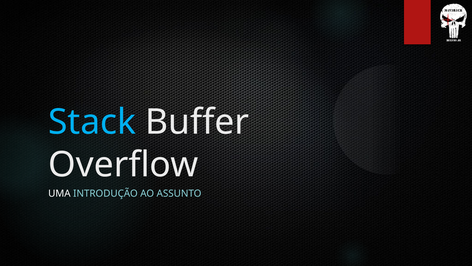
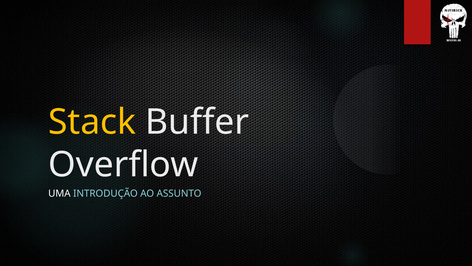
Stack colour: light blue -> yellow
